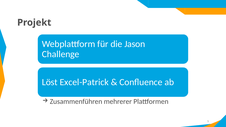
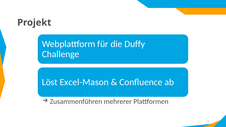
Jason: Jason -> Duffy
Excel-Patrick: Excel-Patrick -> Excel-Mason
